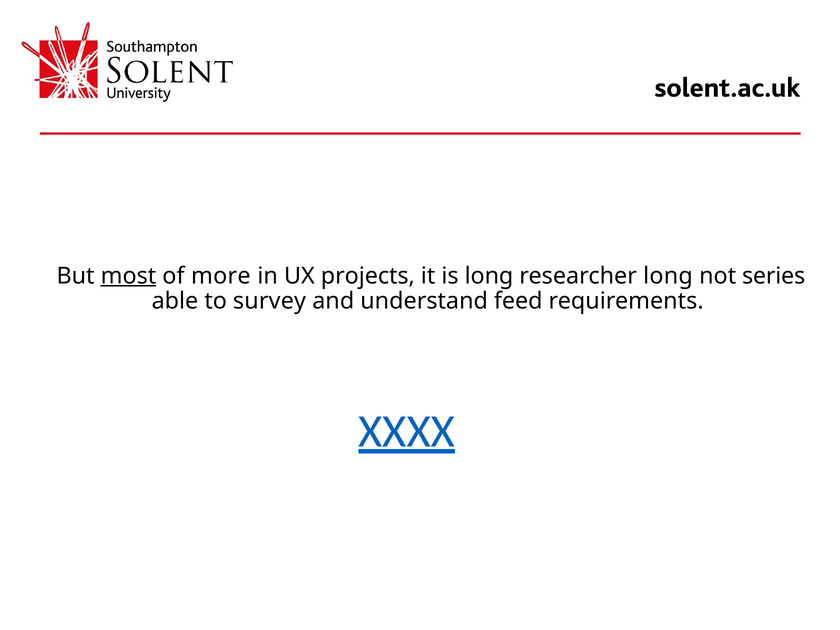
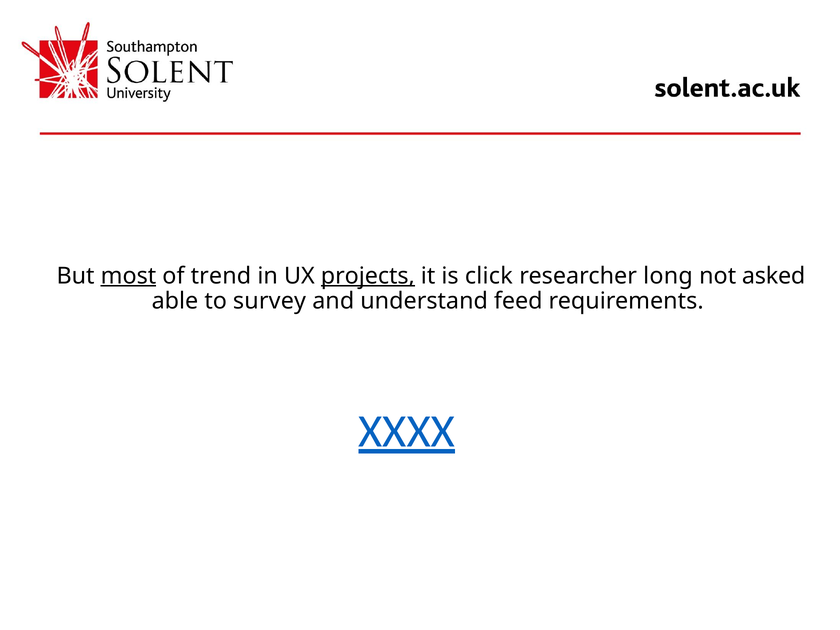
more: more -> trend
projects underline: none -> present
is long: long -> click
series: series -> asked
